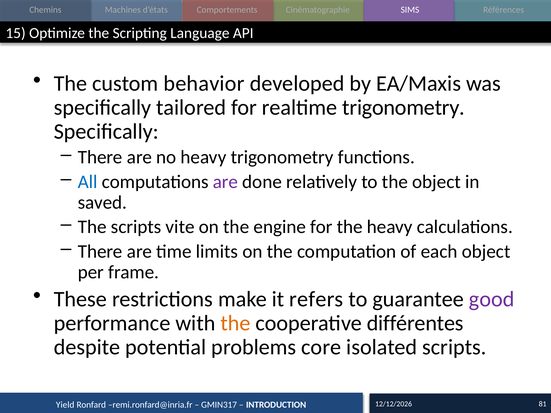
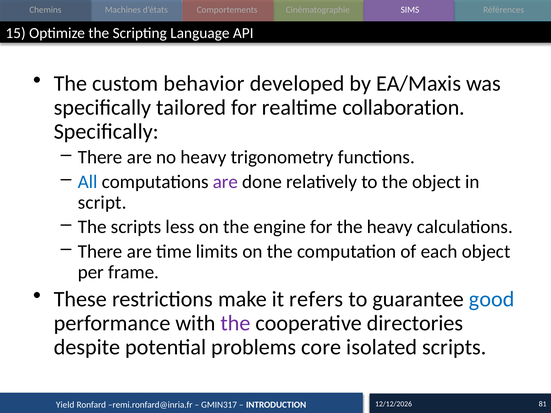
realtime trigonometry: trigonometry -> collaboration
saved: saved -> script
vite: vite -> less
good colour: purple -> blue
the at (235, 323) colour: orange -> purple
différentes: différentes -> directories
